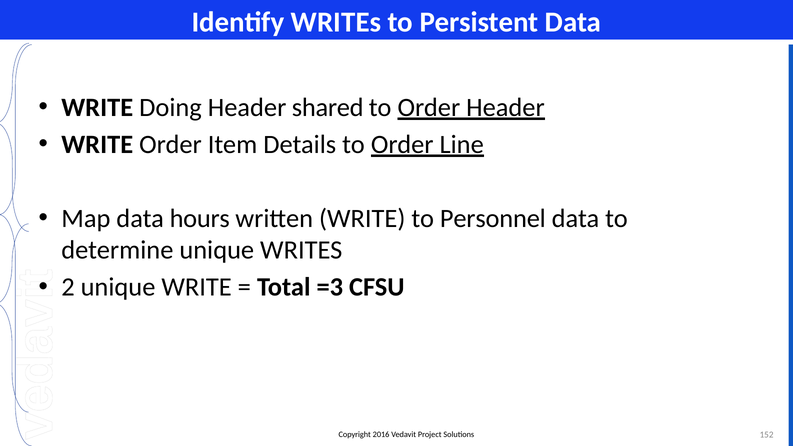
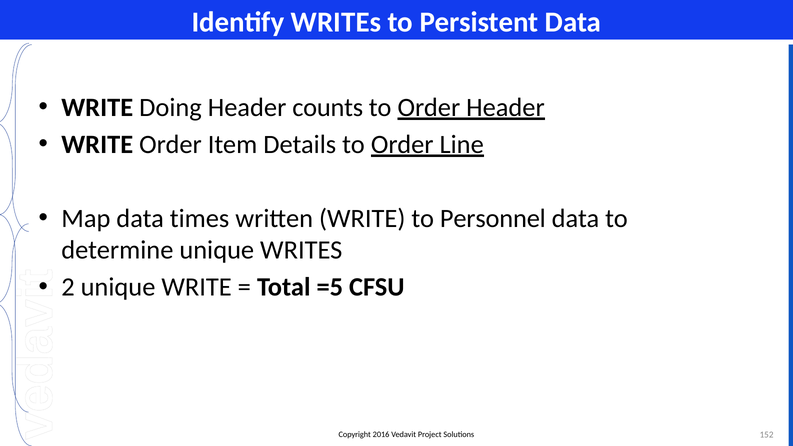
shared: shared -> counts
hours: hours -> times
=3: =3 -> =5
